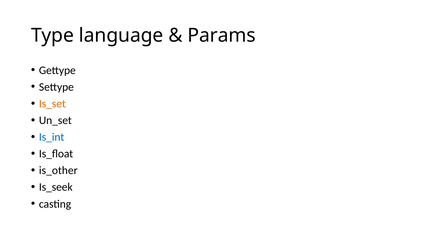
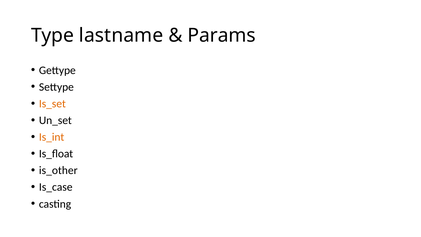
language: language -> lastname
Is_int colour: blue -> orange
Is_seek: Is_seek -> Is_case
